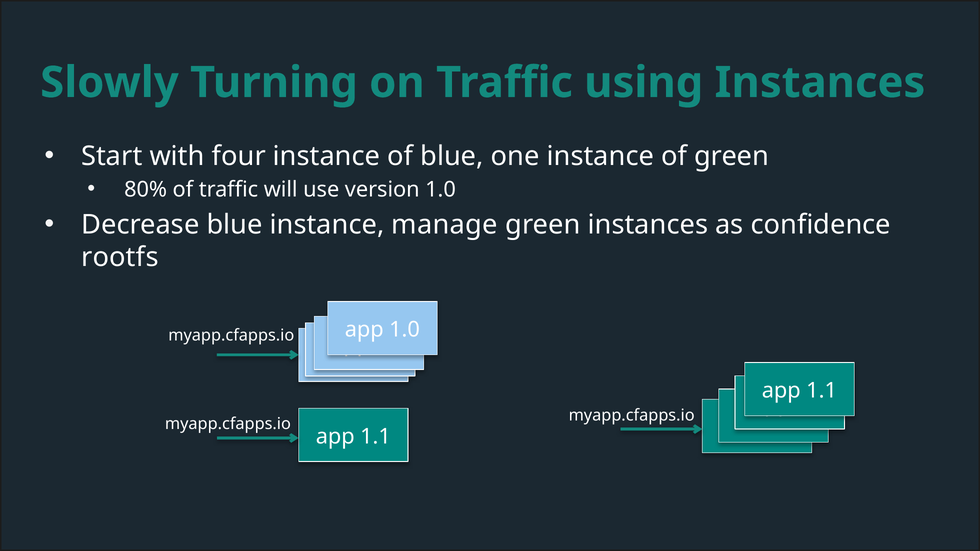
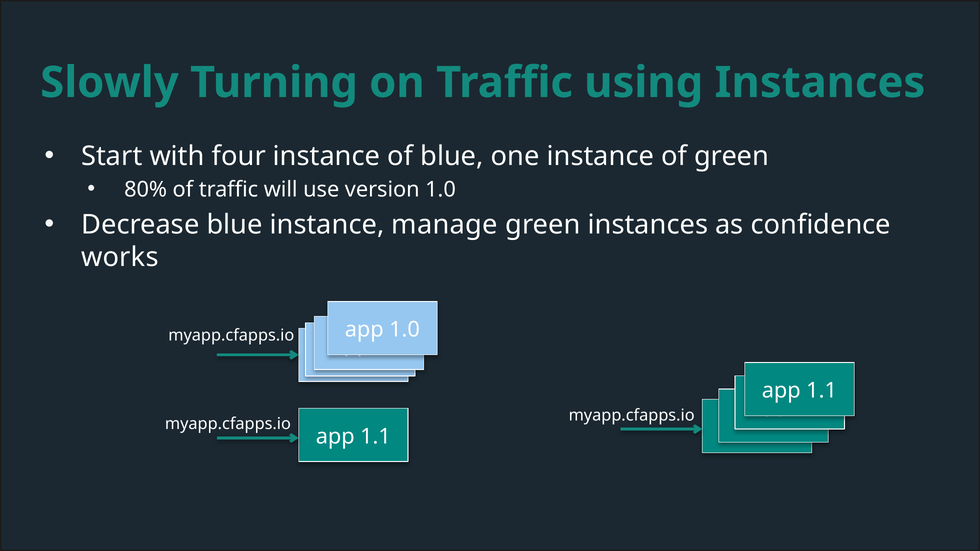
rootfs: rootfs -> works
